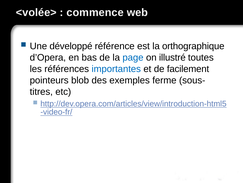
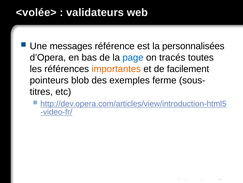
commence: commence -> validateurs
développé: développé -> messages
orthographique: orthographique -> personnalisées
illustré: illustré -> tracés
importantes colour: blue -> orange
